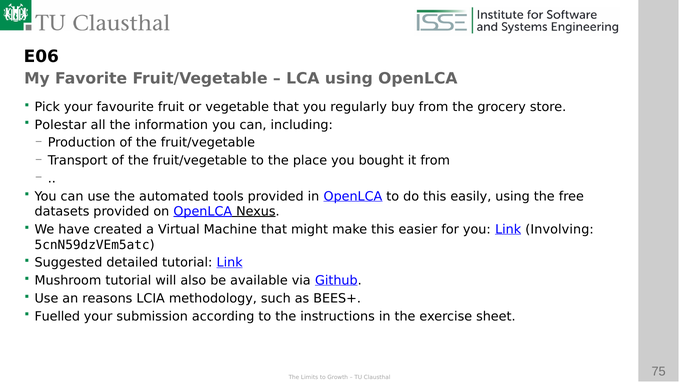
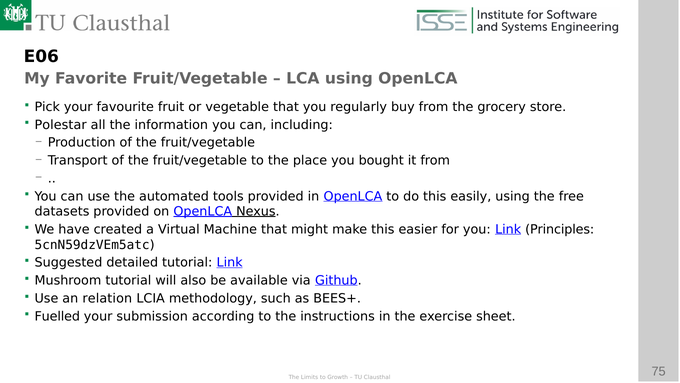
Involving: Involving -> Principles
reasons: reasons -> relation
